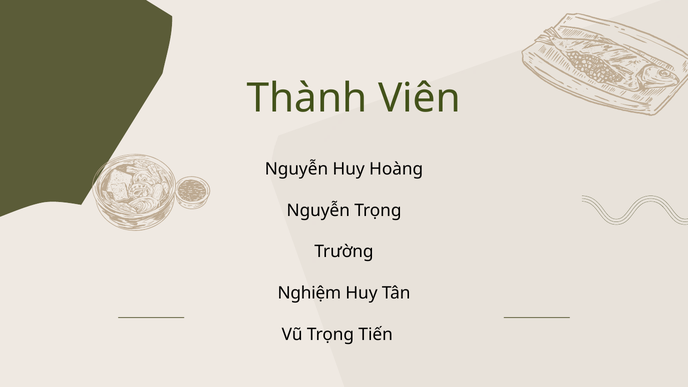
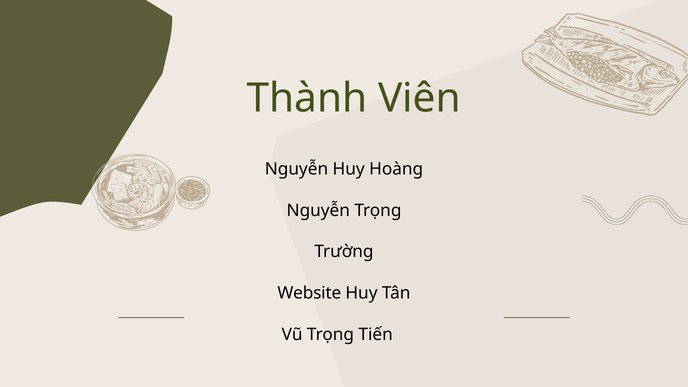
Nghiệm: Nghiệm -> Website
